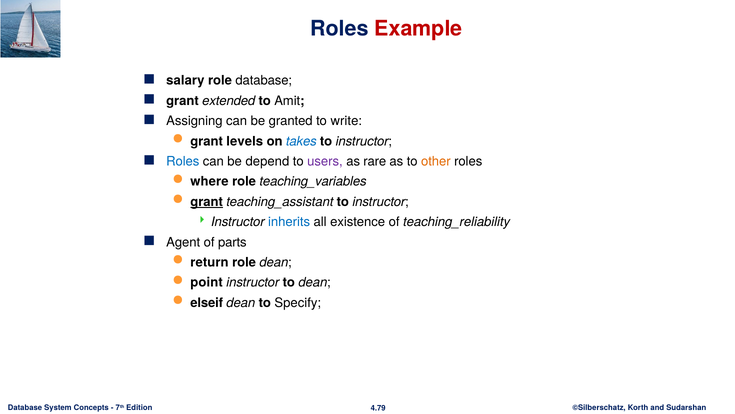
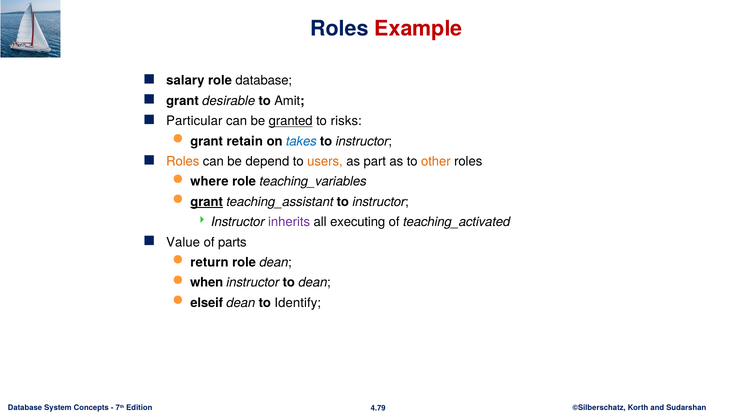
extended: extended -> desirable
Assigning: Assigning -> Particular
granted underline: none -> present
write: write -> risks
levels: levels -> retain
Roles at (183, 161) colour: blue -> orange
users colour: purple -> orange
rare: rare -> part
inherits colour: blue -> purple
existence: existence -> executing
teaching_reliability: teaching_reliability -> teaching_activated
Agent: Agent -> Value
point: point -> when
Specify: Specify -> Identify
